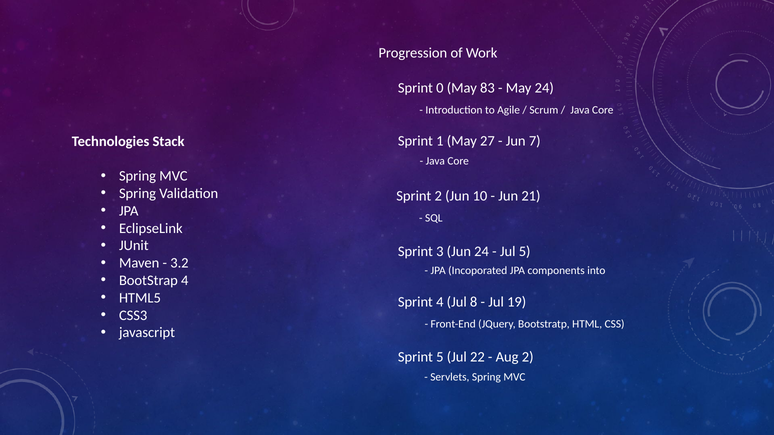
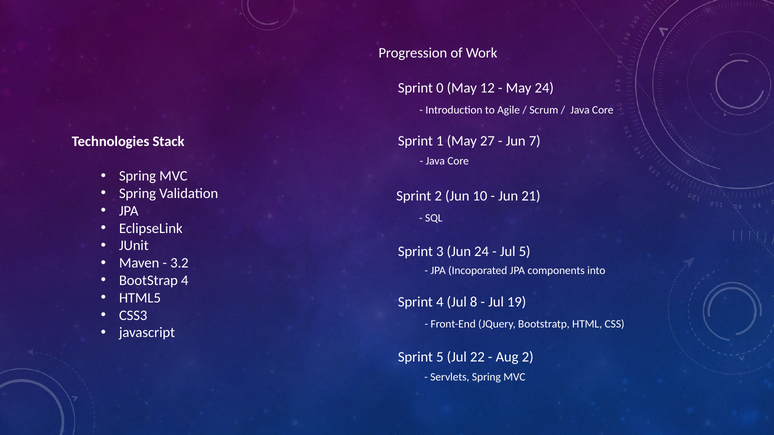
83: 83 -> 12
